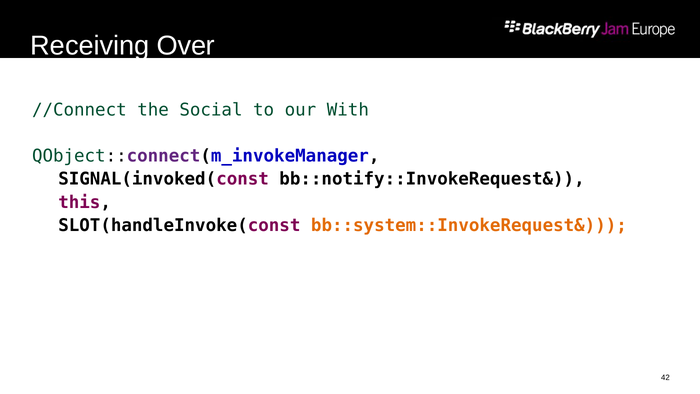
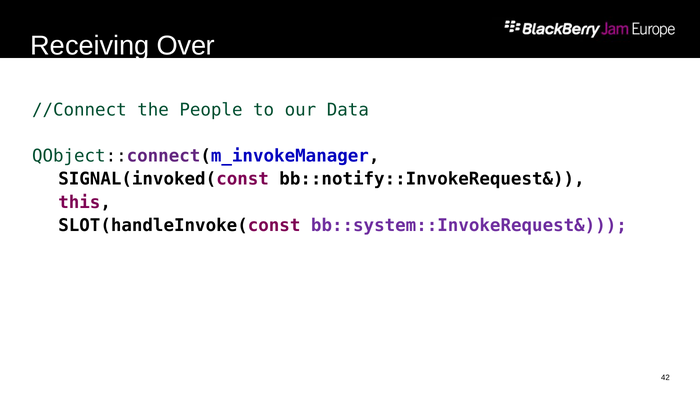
Social: Social -> People
With: With -> Data
bb::system::InvokeRequest& colour: orange -> purple
